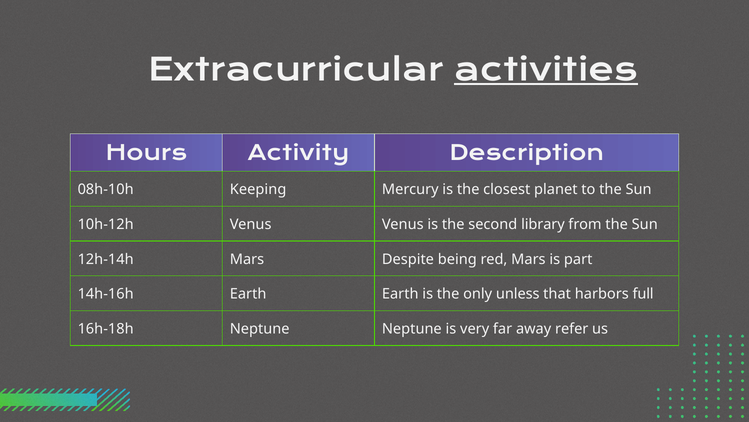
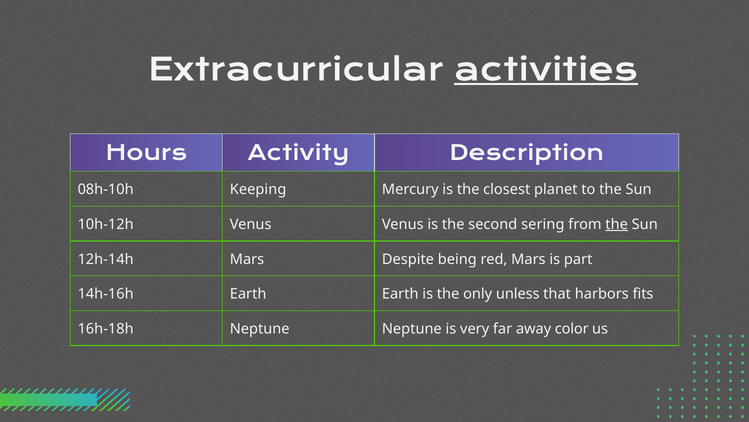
library: library -> sering
the at (617, 224) underline: none -> present
full: full -> fits
refer: refer -> color
